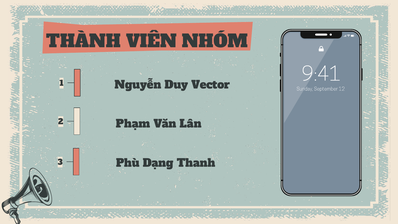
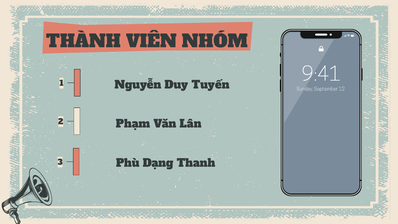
Vector: Vector -> Tuyến
